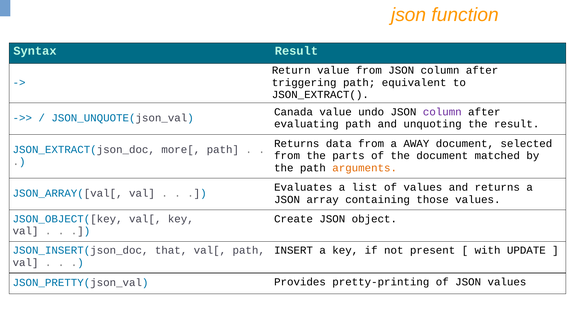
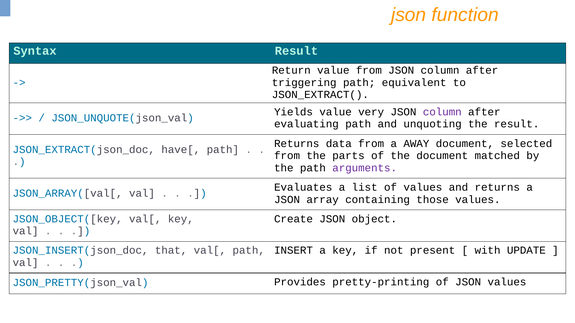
Canada: Canada -> Yields
undo: undo -> very
more[: more[ -> have[
arguments colour: orange -> purple
